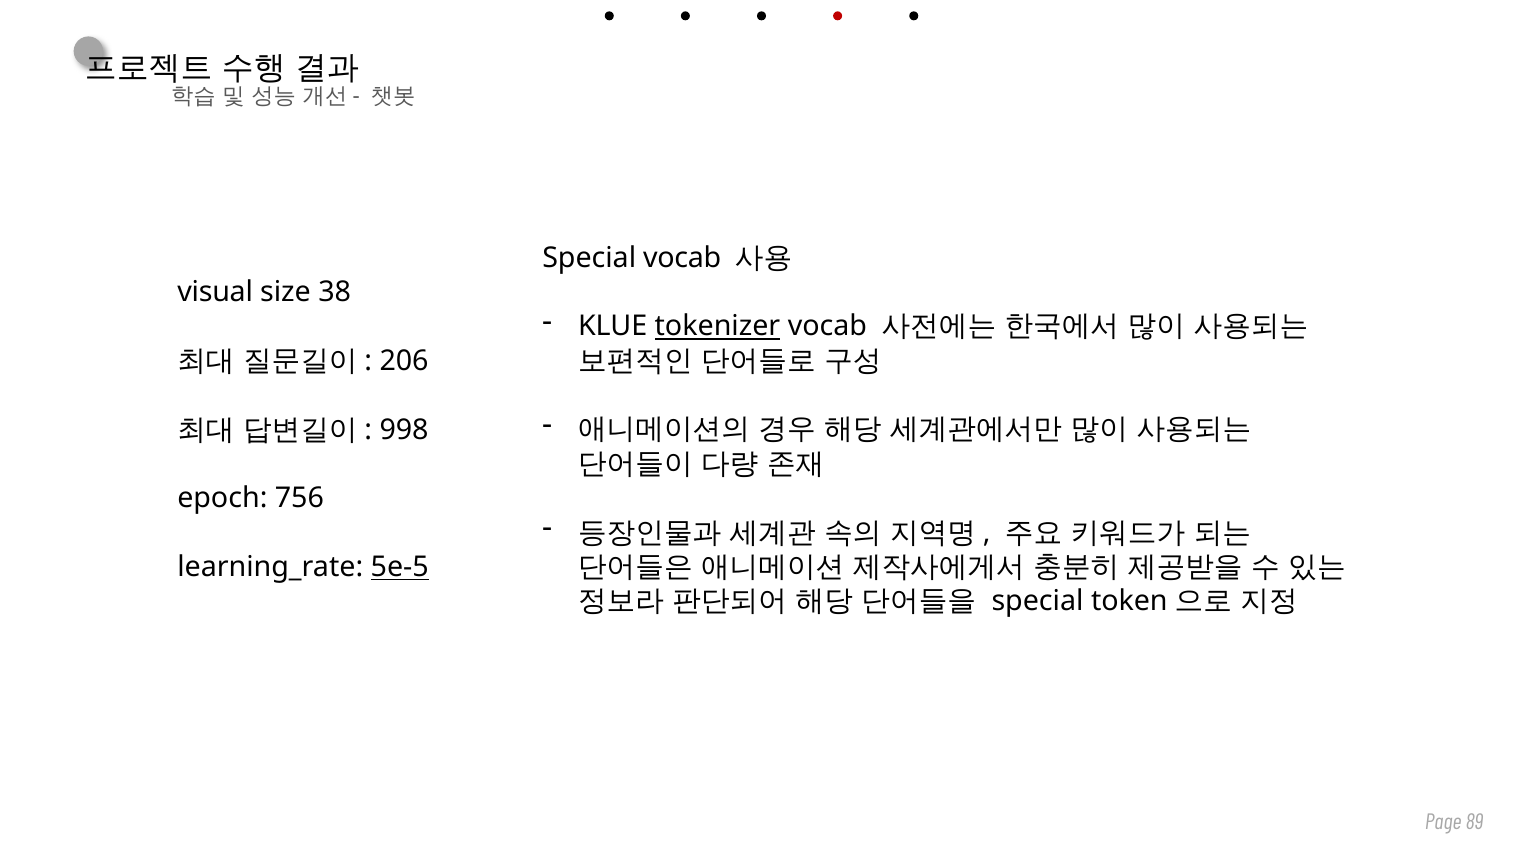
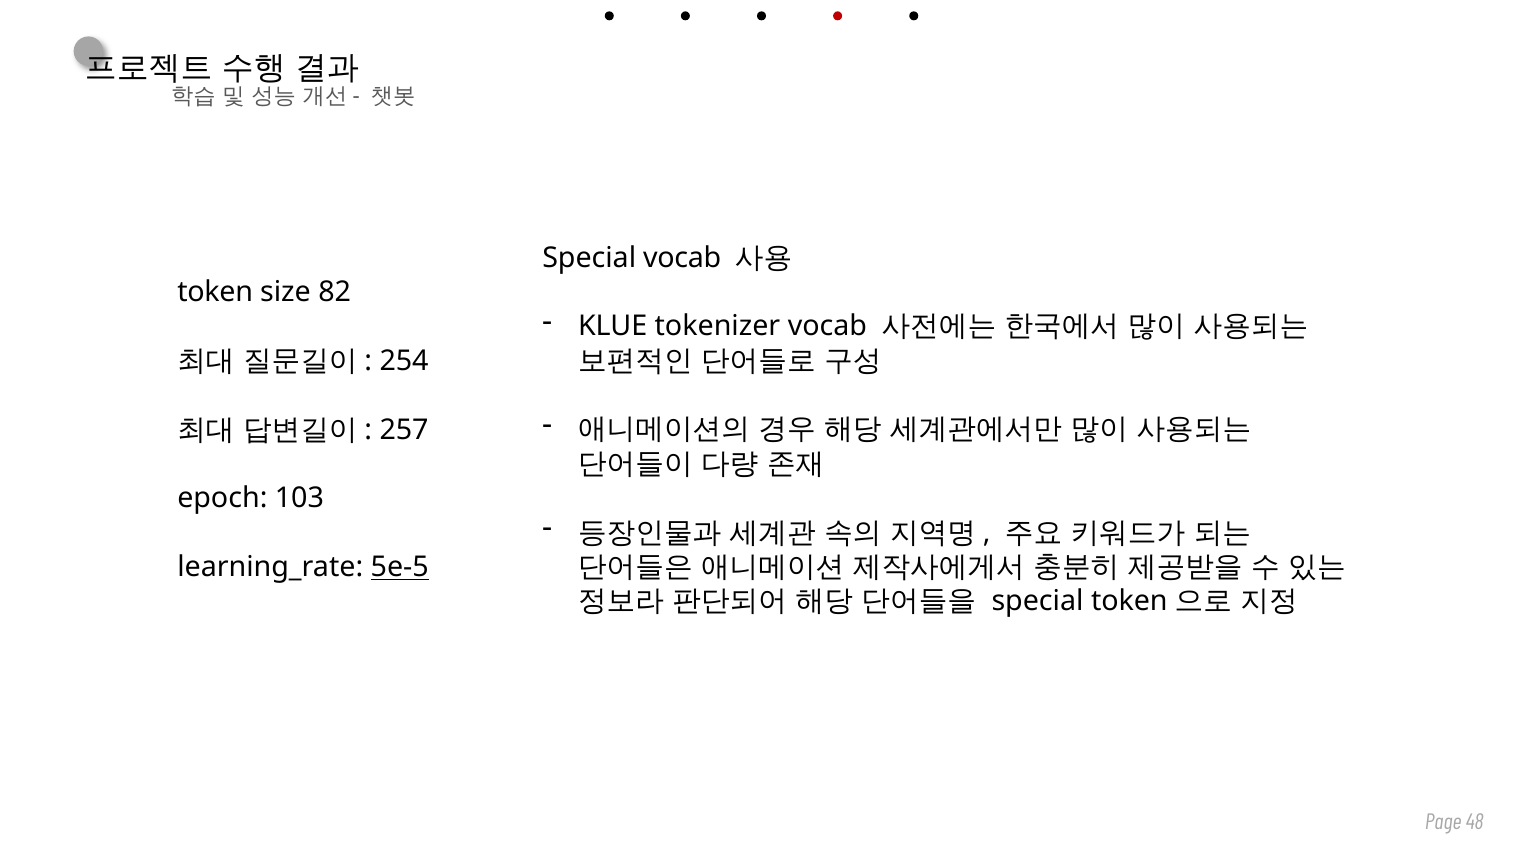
visual: visual -> token
38: 38 -> 82
tokenizer underline: present -> none
206: 206 -> 254
998: 998 -> 257
756: 756 -> 103
89: 89 -> 48
